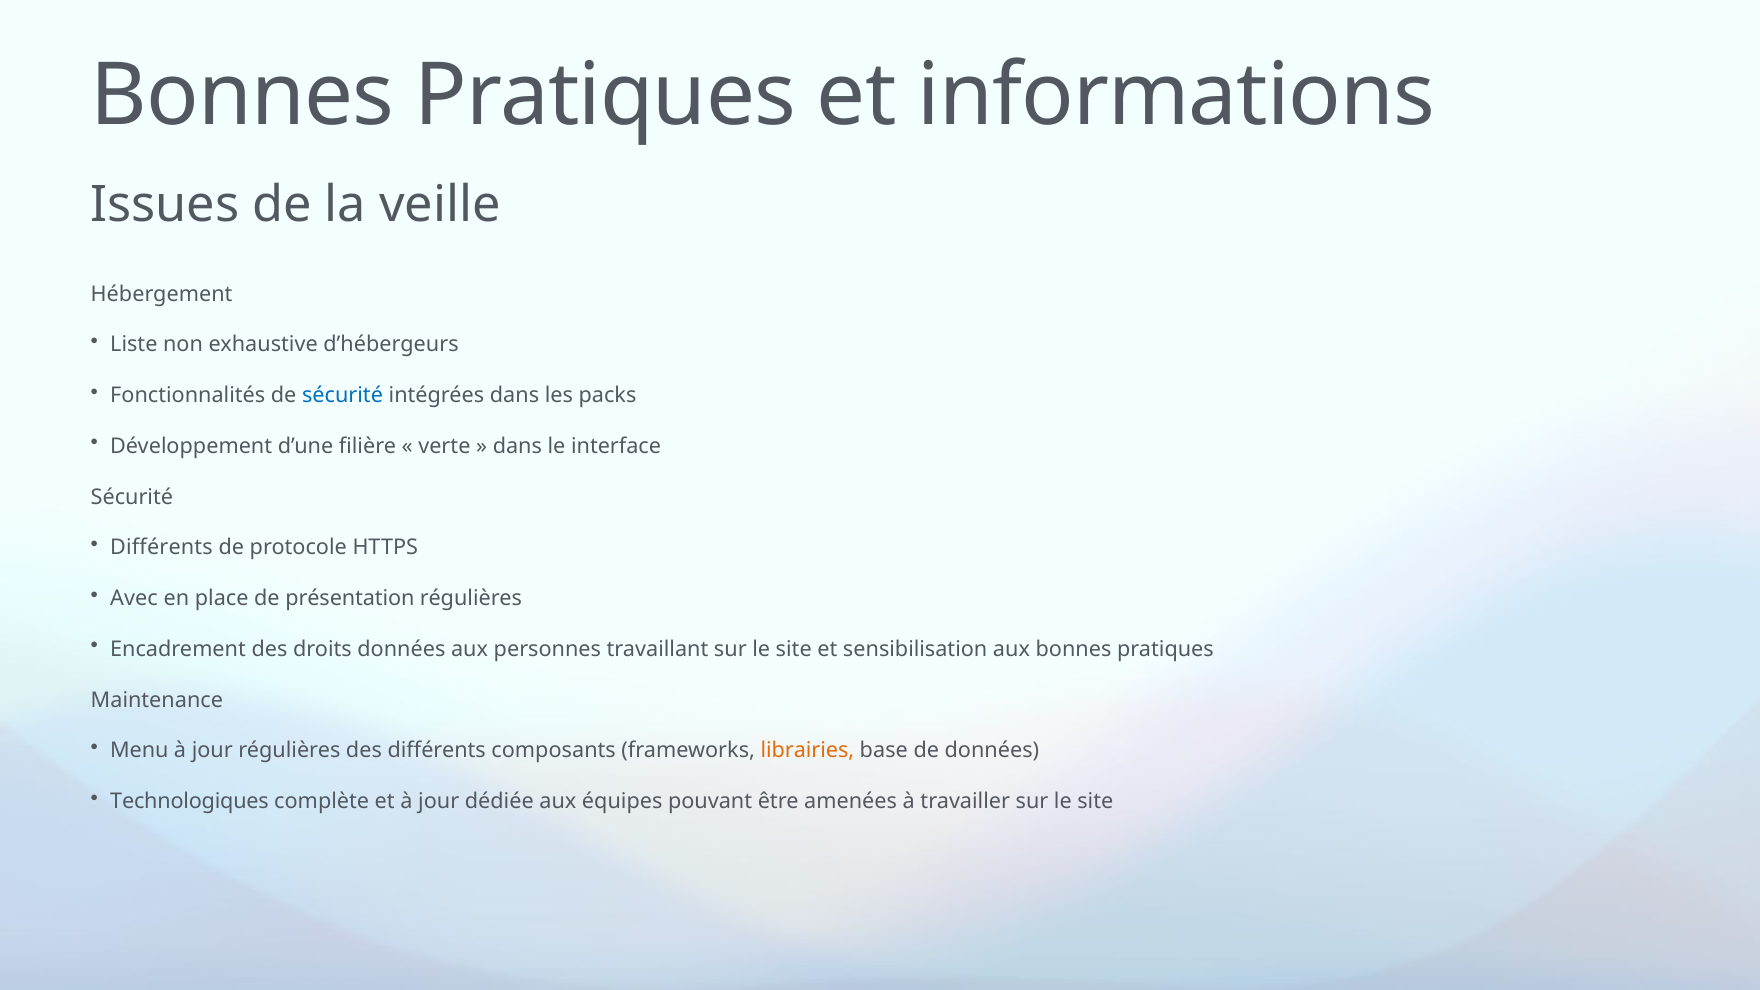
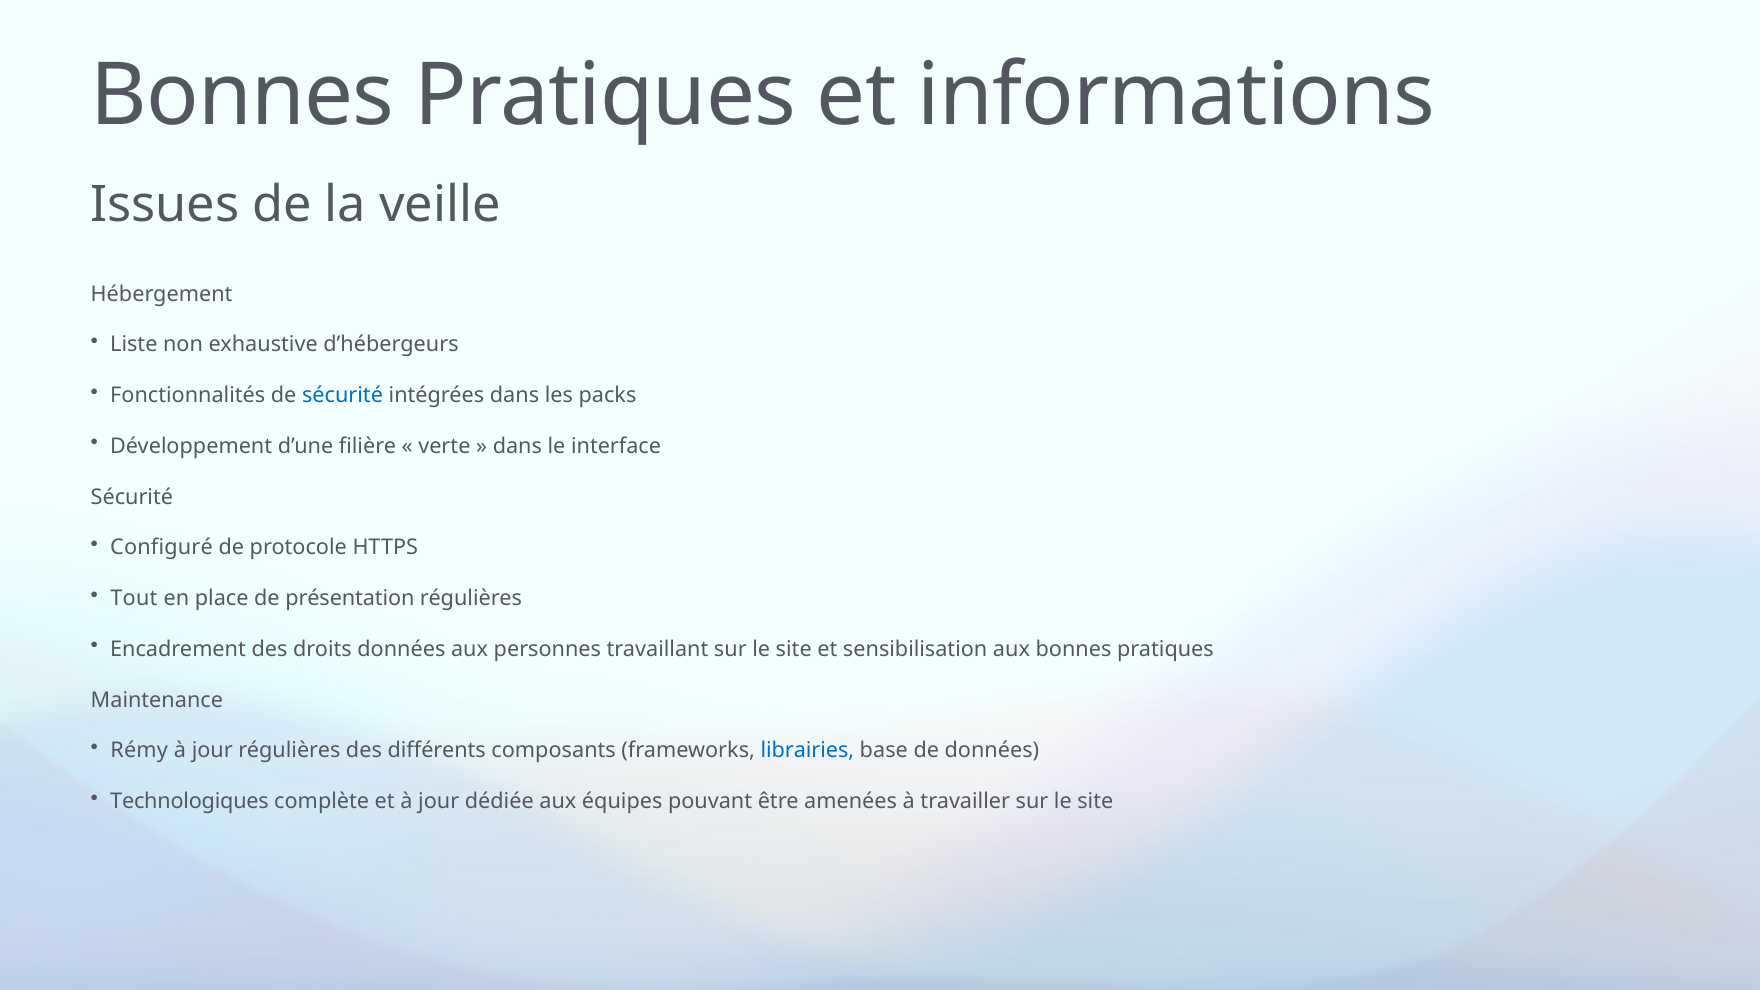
Différents at (161, 548): Différents -> Configuré
Avec: Avec -> Tout
Menu: Menu -> Rémy
librairies colour: orange -> blue
